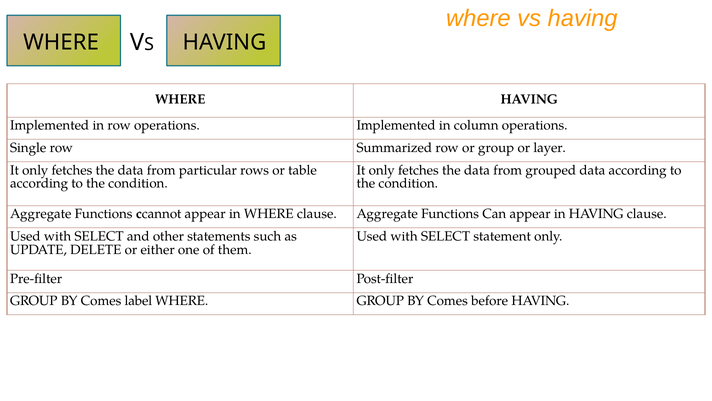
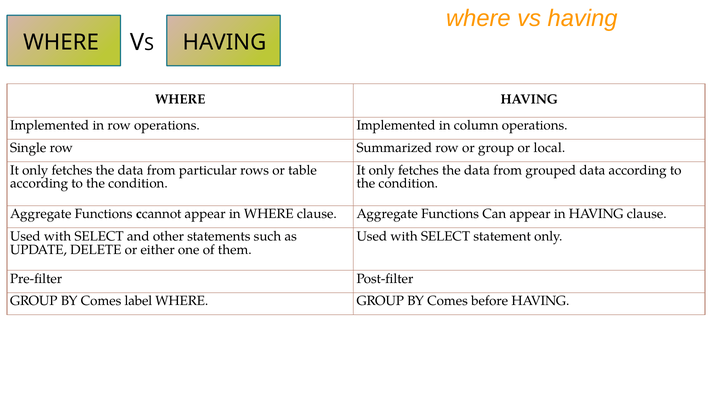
layer: layer -> local
